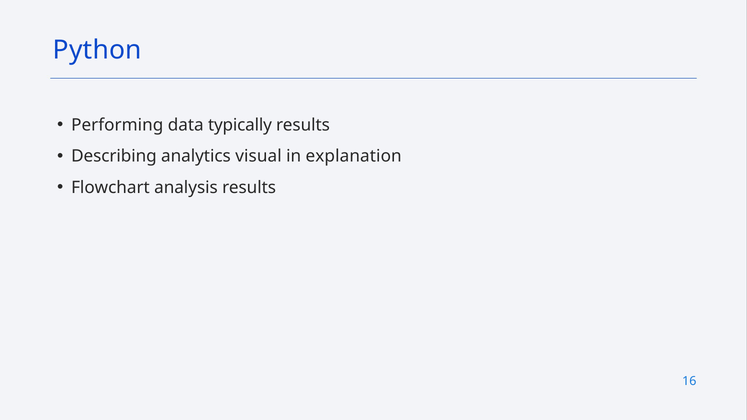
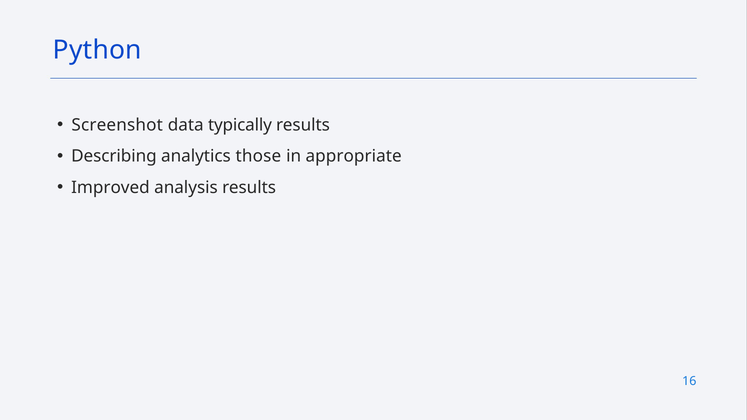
Performing: Performing -> Screenshot
visual: visual -> those
explanation: explanation -> appropriate
Flowchart: Flowchart -> Improved
